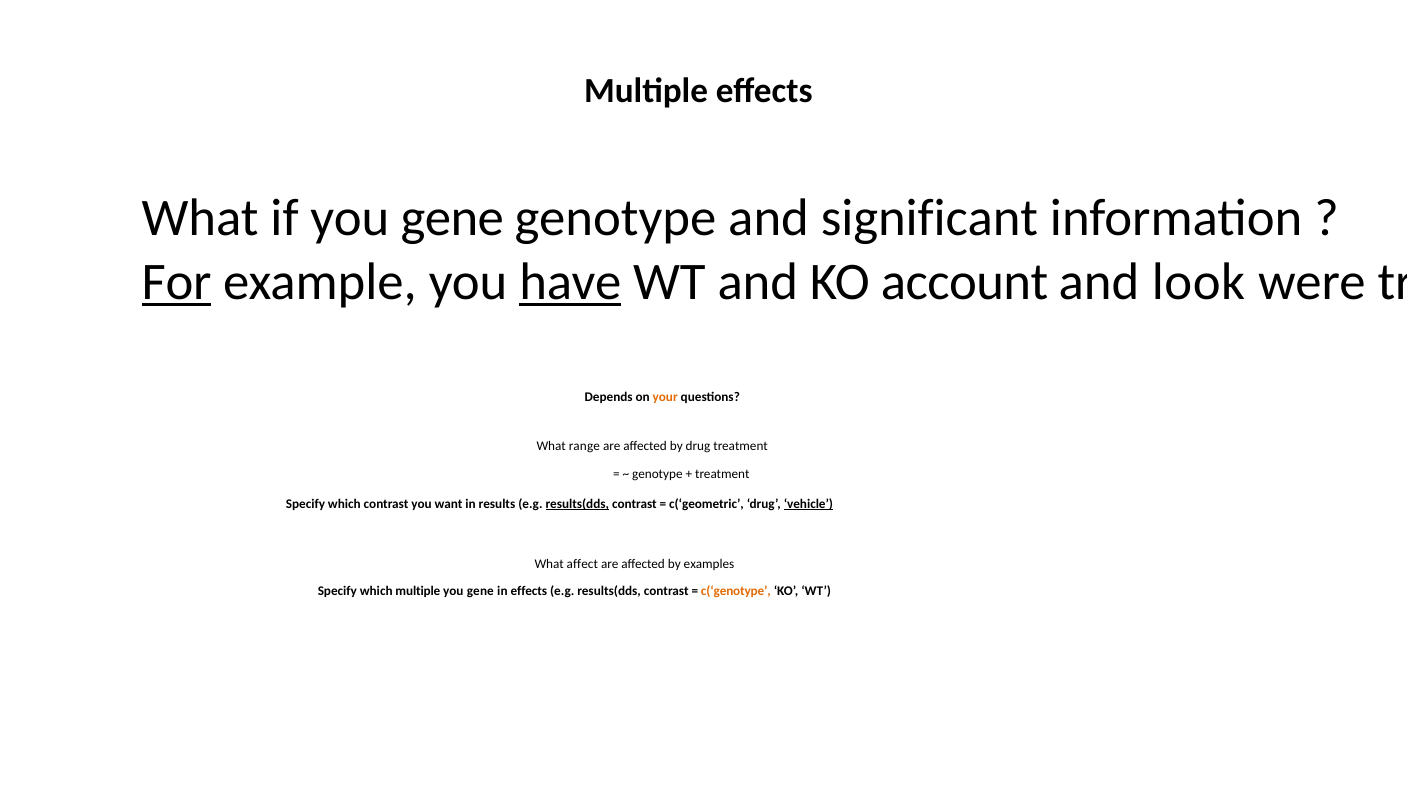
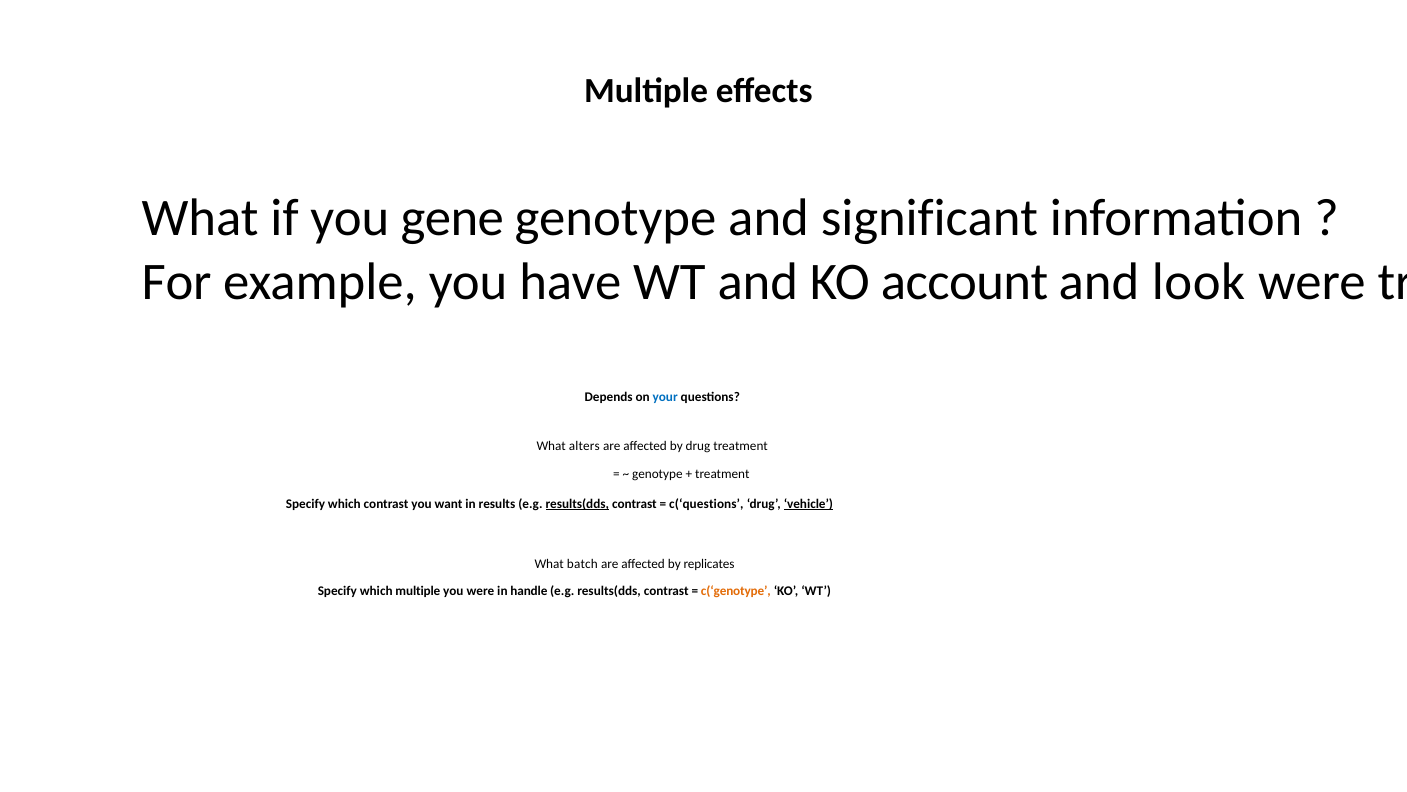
For underline: present -> none
have underline: present -> none
your colour: orange -> blue
range: range -> alters
c(‘geometric: c(‘geometric -> c(‘questions
affect: affect -> batch
examples: examples -> replicates
gene at (480, 591): gene -> were
in effects: effects -> handle
